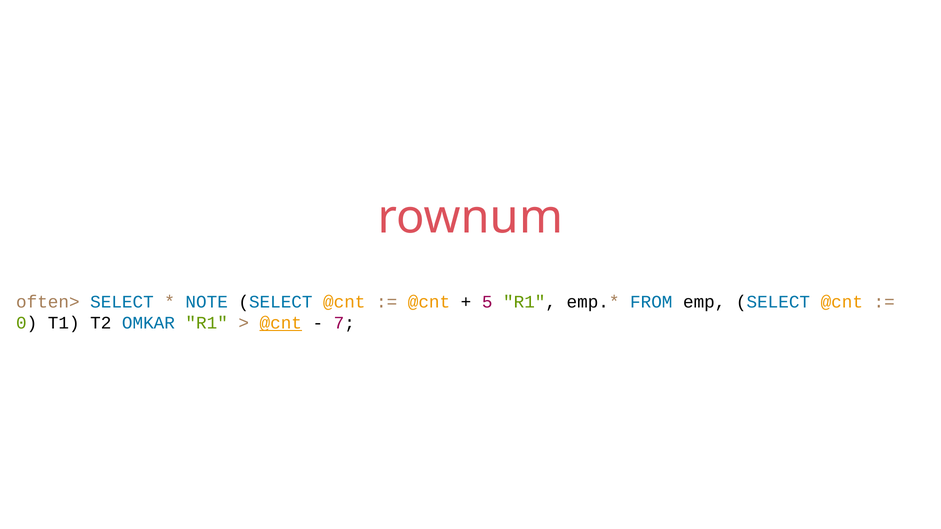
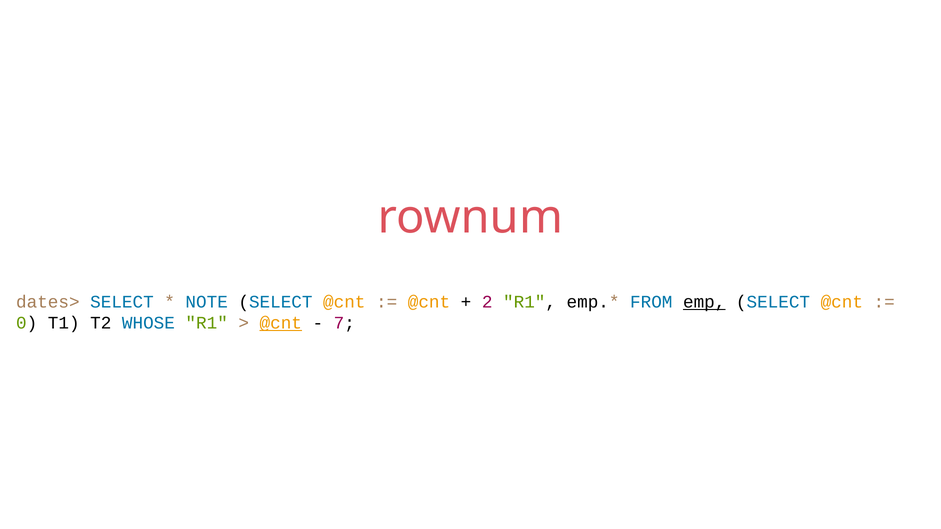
often>: often> -> dates>
5: 5 -> 2
emp underline: none -> present
OMKAR: OMKAR -> WHOSE
